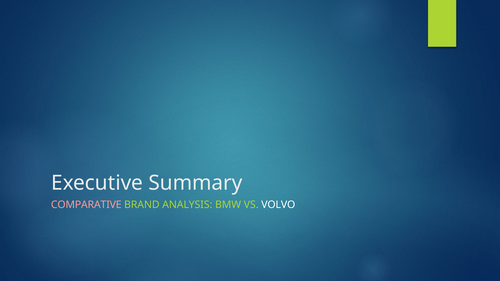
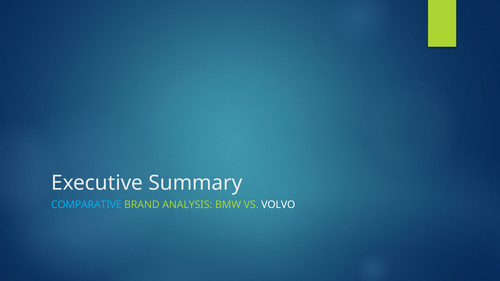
COMPARATIVE colour: pink -> light blue
